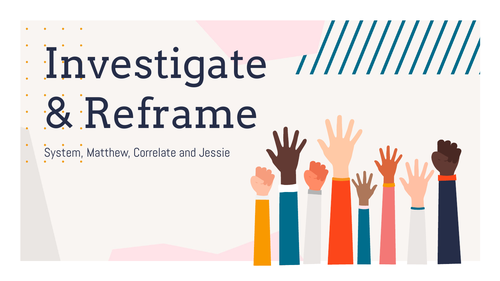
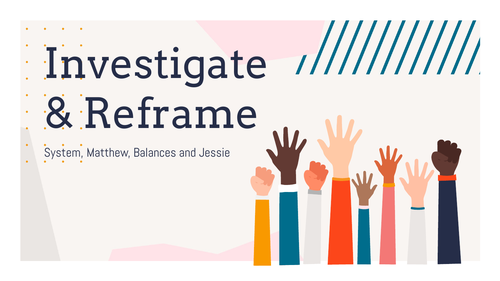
Correlate: Correlate -> Balances
